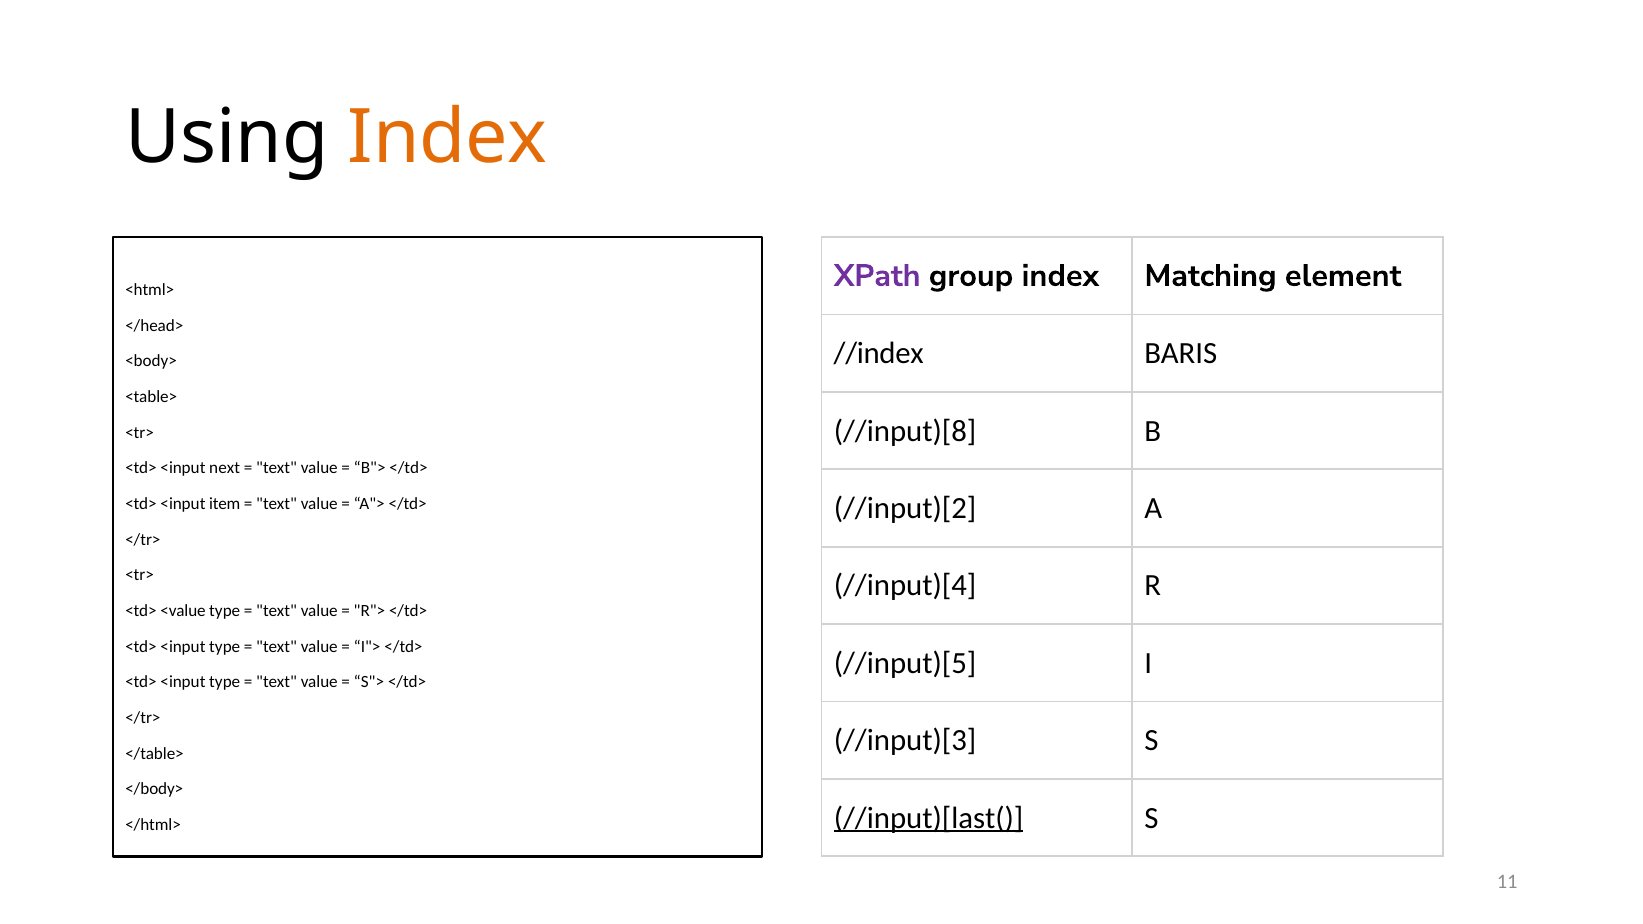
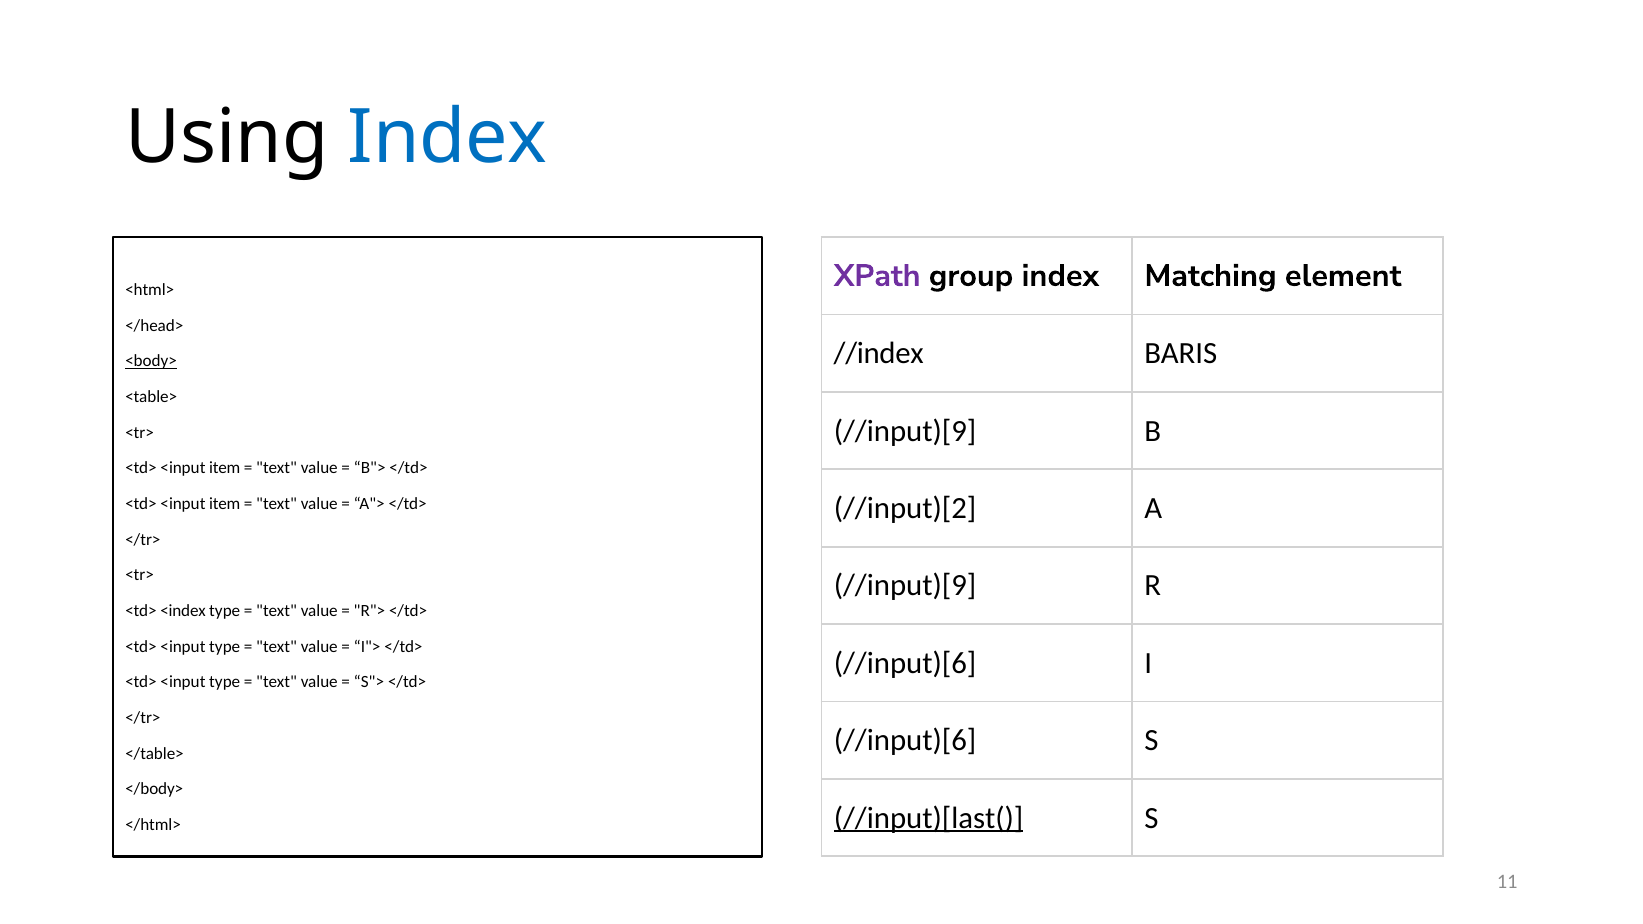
Index at (448, 138) colour: orange -> blue
<body> underline: none -> present
//input)[8 at (905, 431): //input)[8 -> //input)[9
next at (225, 468): next -> item
//input)[4 at (905, 586): //input)[4 -> //input)[9
<value: <value -> <index
//input)[5 at (905, 663): //input)[5 -> //input)[6
//input)[3 at (905, 741): //input)[3 -> //input)[6
